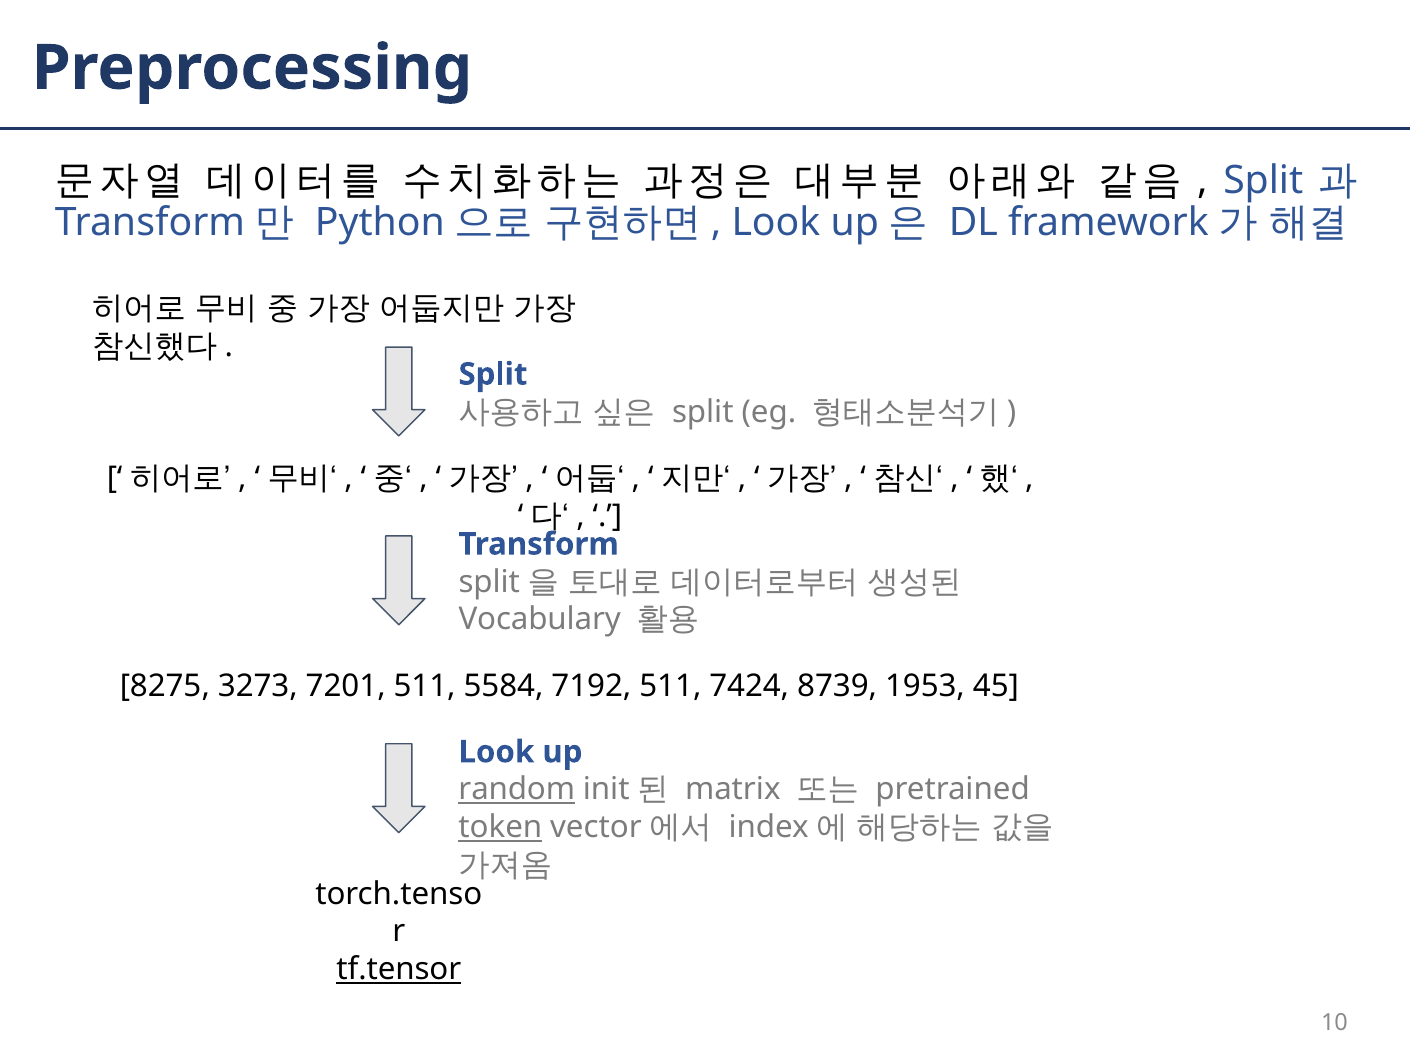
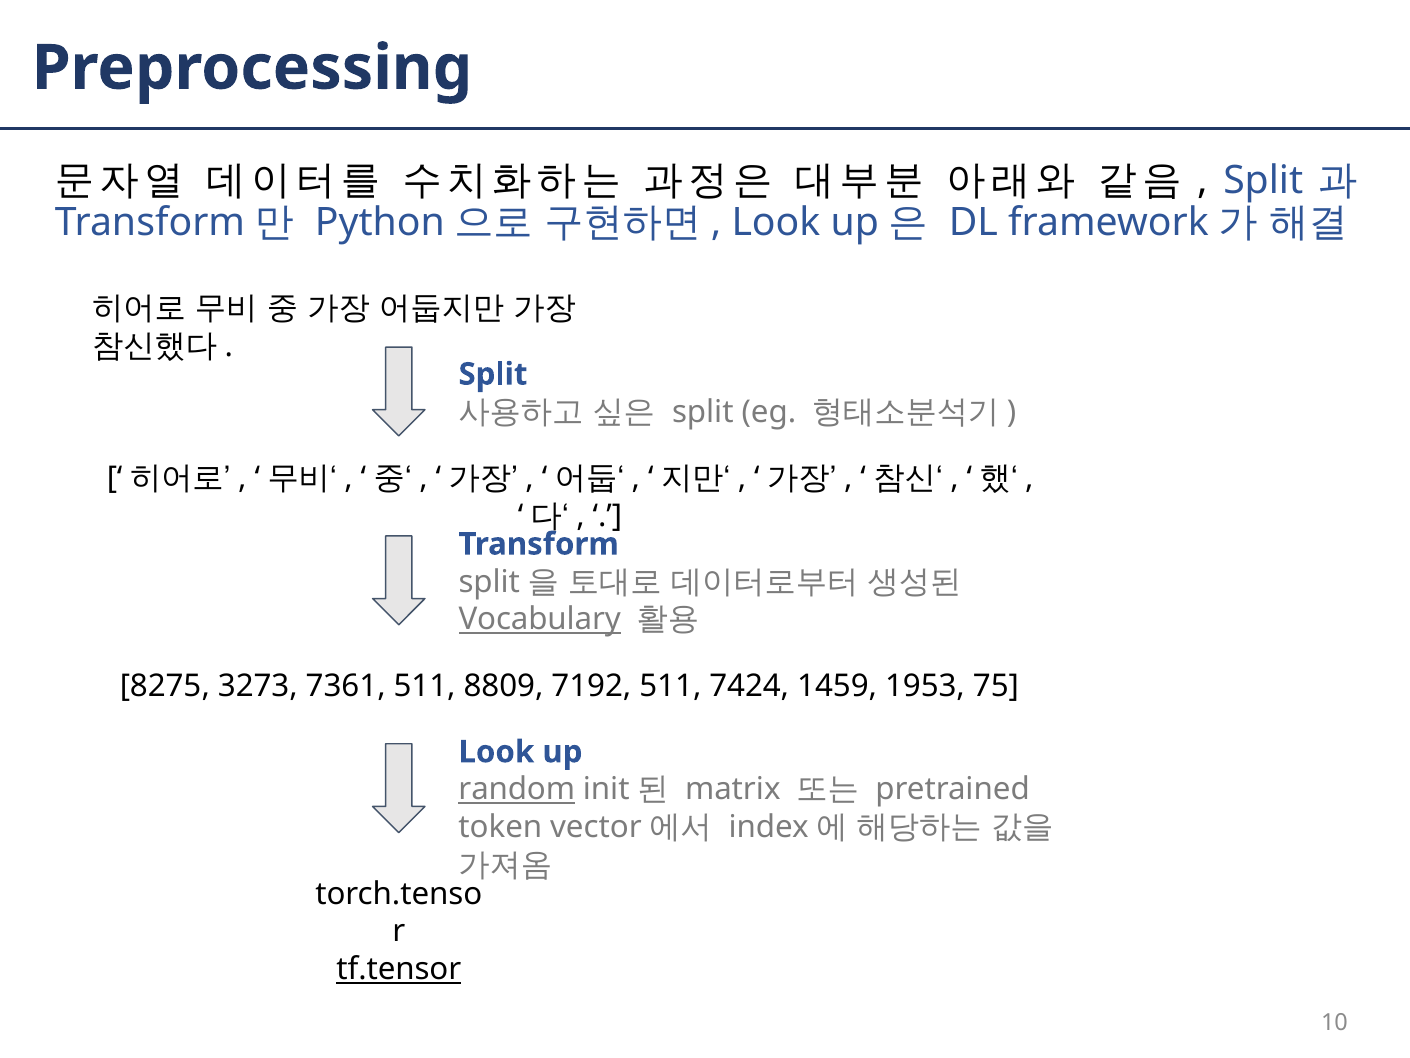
Vocabulary underline: none -> present
7201: 7201 -> 7361
5584: 5584 -> 8809
8739: 8739 -> 1459
45: 45 -> 75
token underline: present -> none
